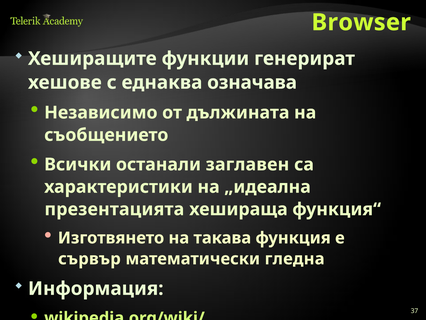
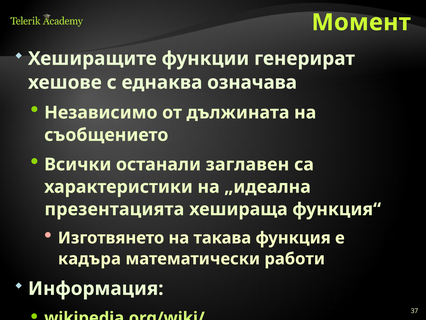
Browser: Browser -> Момент
сървър: сървър -> кадъра
гледна: гледна -> работи
